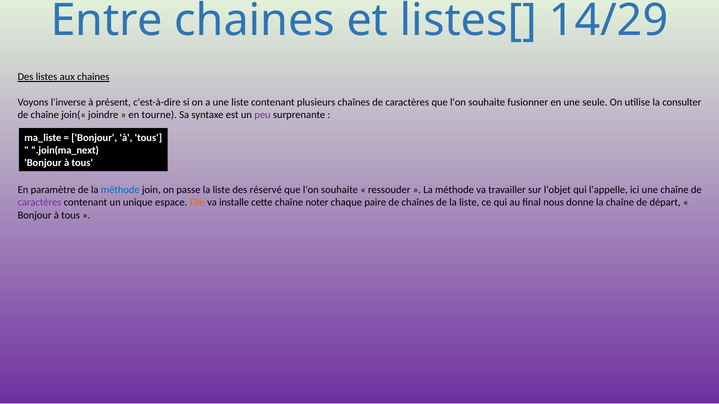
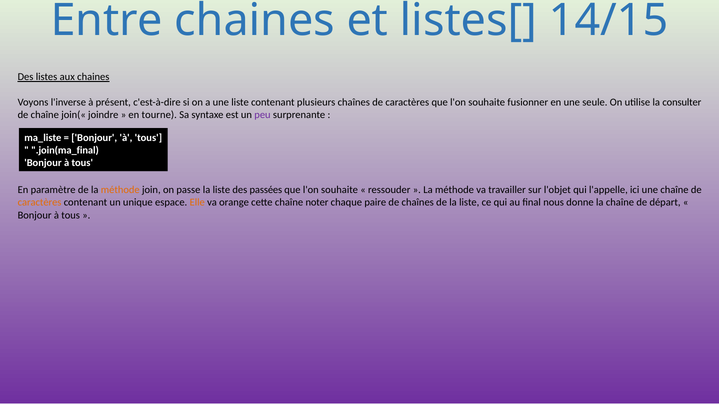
14/29: 14/29 -> 14/15
.join(ma_next: .join(ma_next -> .join(ma_final
méthode at (120, 190) colour: blue -> orange
réservé: réservé -> passées
caractères at (40, 203) colour: purple -> orange
installe: installe -> orange
